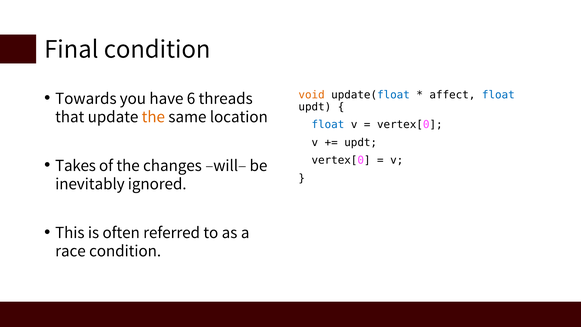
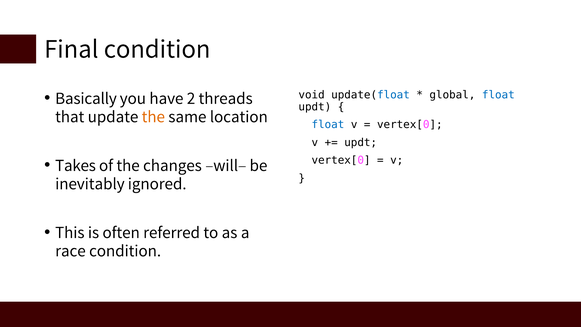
Towards: Towards -> Basically
6: 6 -> 2
void colour: orange -> black
affect: affect -> global
